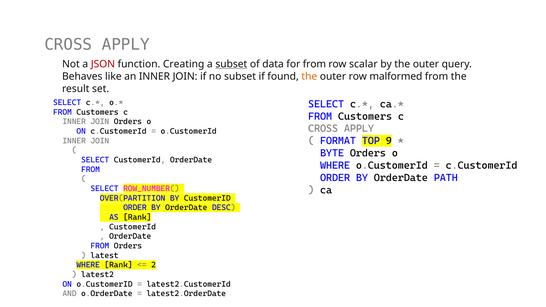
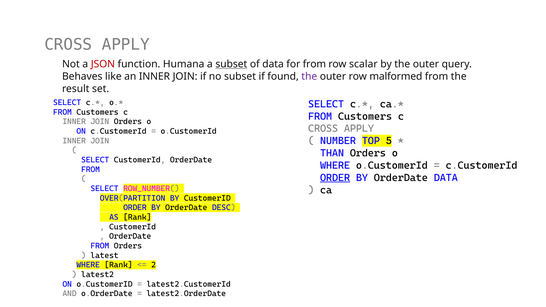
Creating: Creating -> Humana
the at (309, 76) colour: orange -> purple
FORMAT: FORMAT -> NUMBER
9: 9 -> 5
BYTE: BYTE -> THAN
ORDER at (335, 178) underline: none -> present
OrderDate PATH: PATH -> DATA
